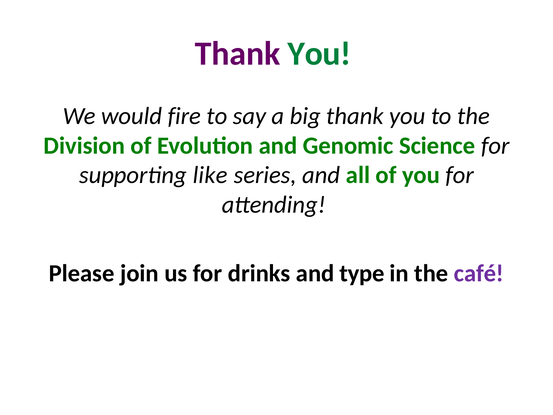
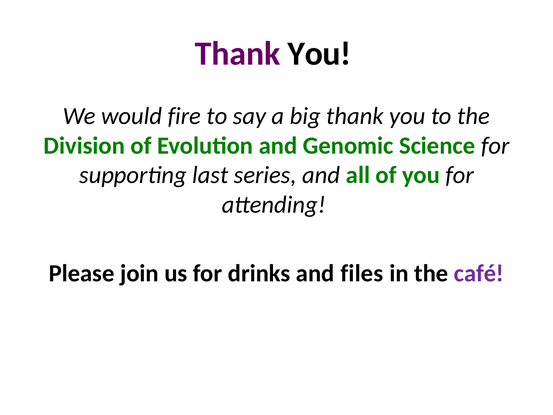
You at (319, 54) colour: green -> black
like: like -> last
type: type -> files
